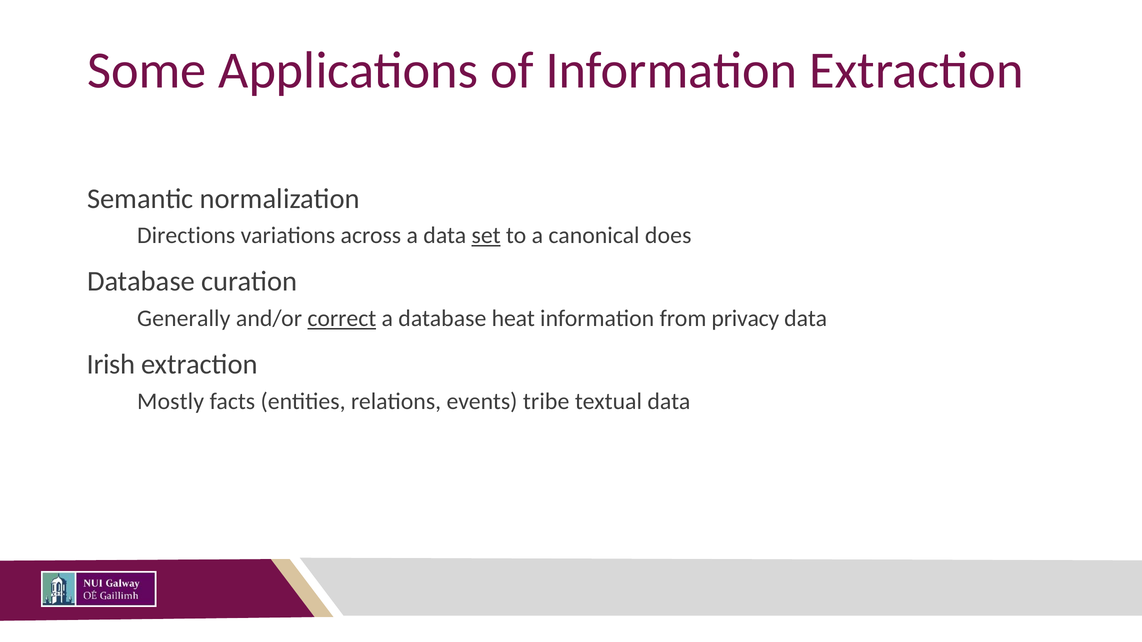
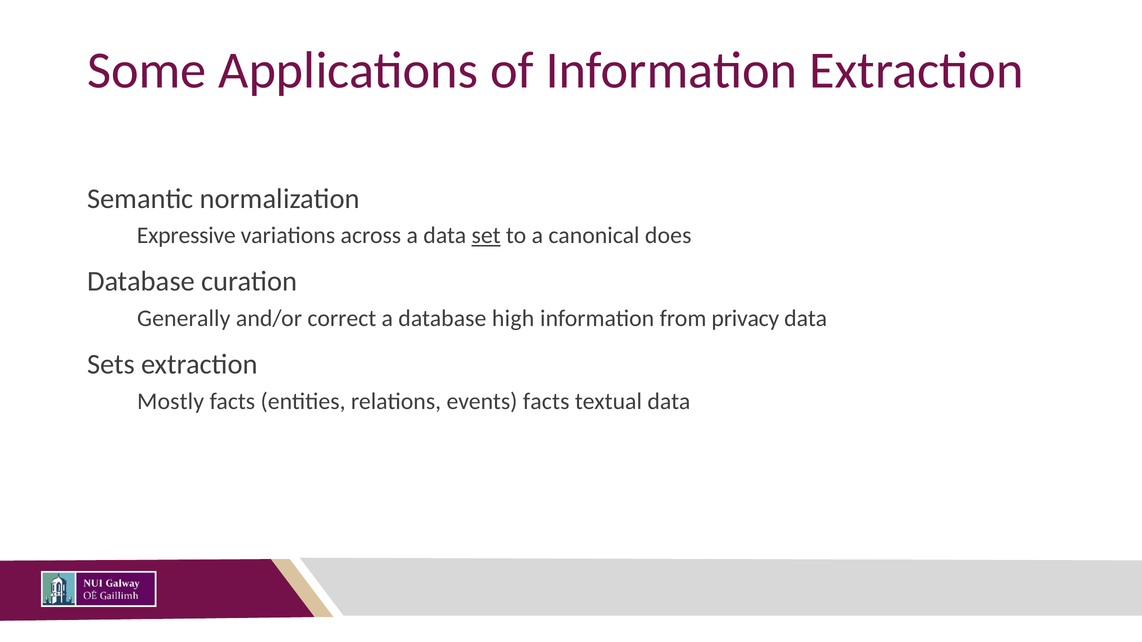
Directions: Directions -> Expressive
correct underline: present -> none
heat: heat -> high
Irish: Irish -> Sets
events tribe: tribe -> facts
